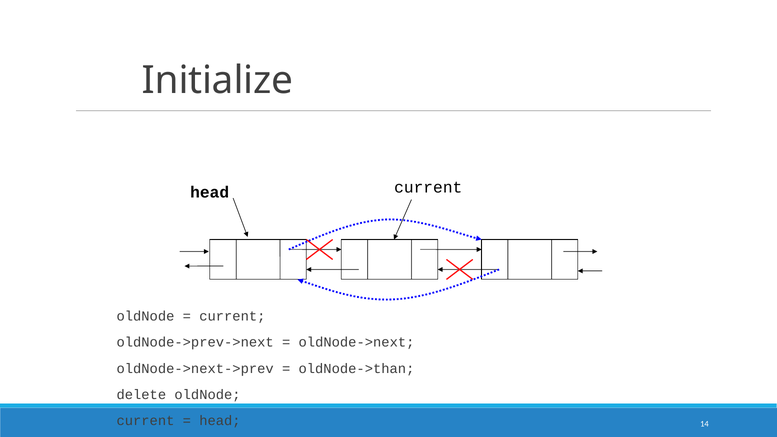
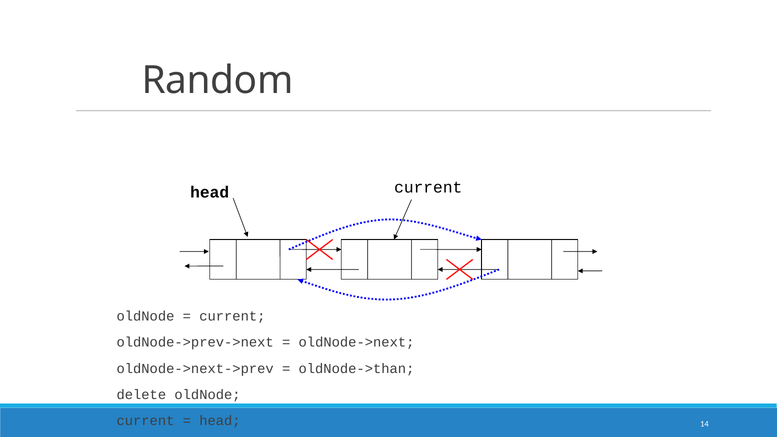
Initialize: Initialize -> Random
